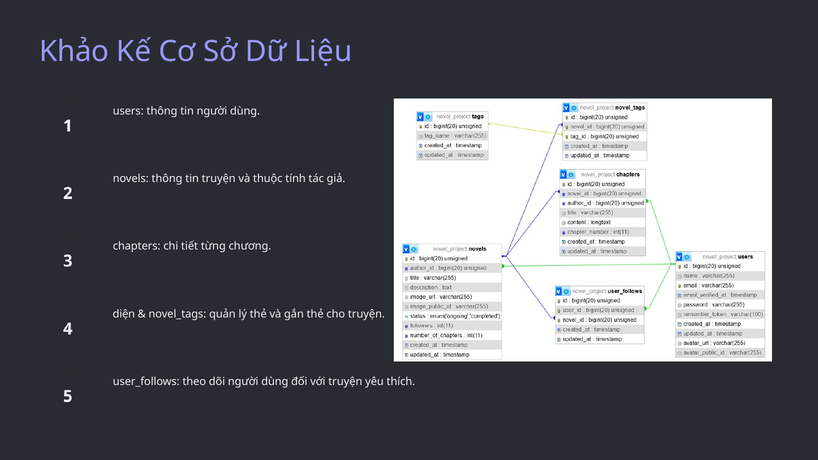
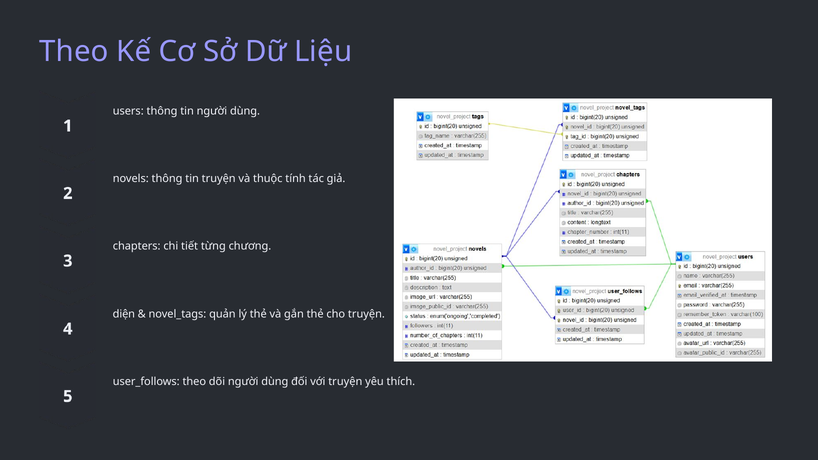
Khảo at (74, 51): Khảo -> Theo
